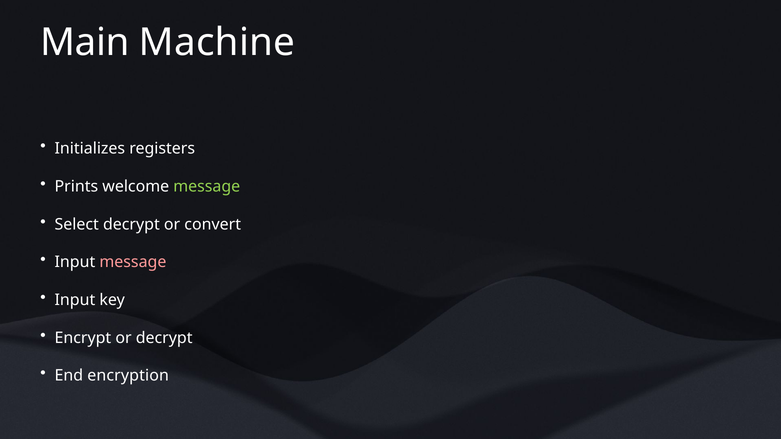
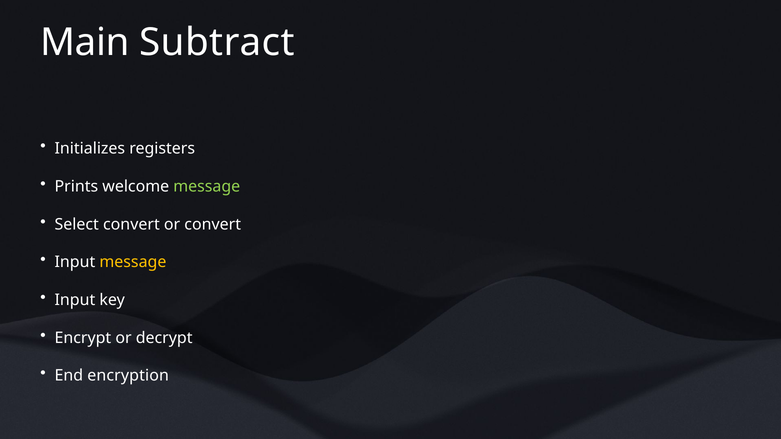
Machine: Machine -> Subtract
Select decrypt: decrypt -> convert
message at (133, 262) colour: pink -> yellow
